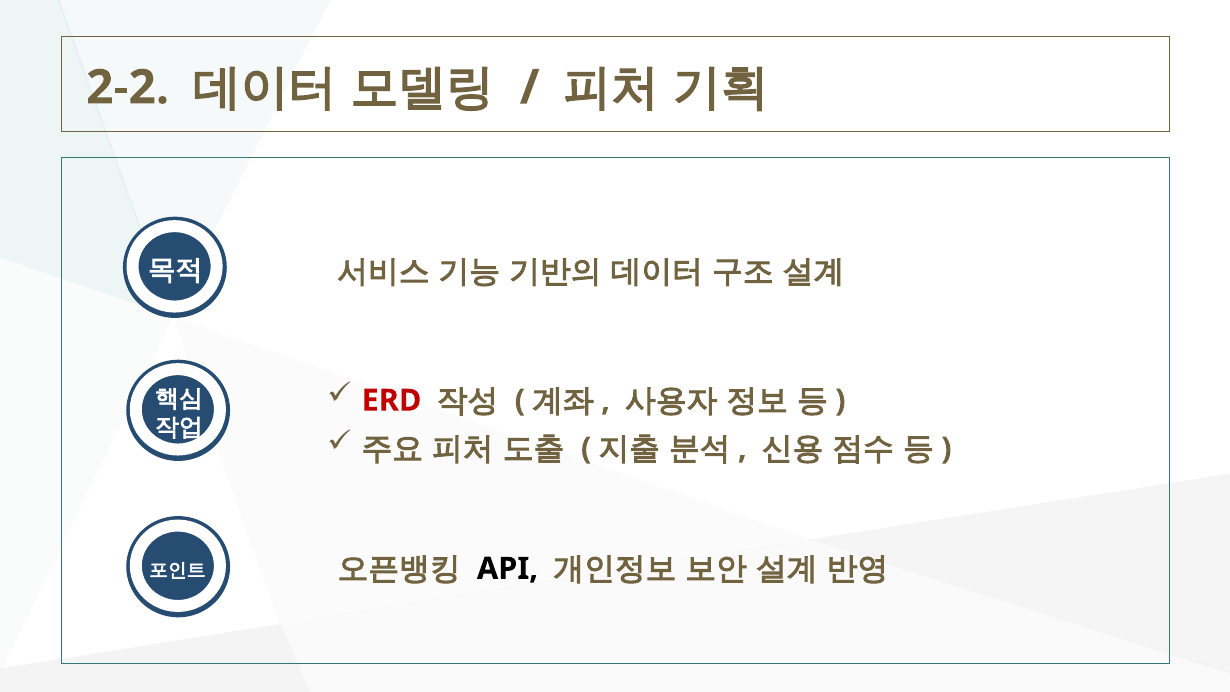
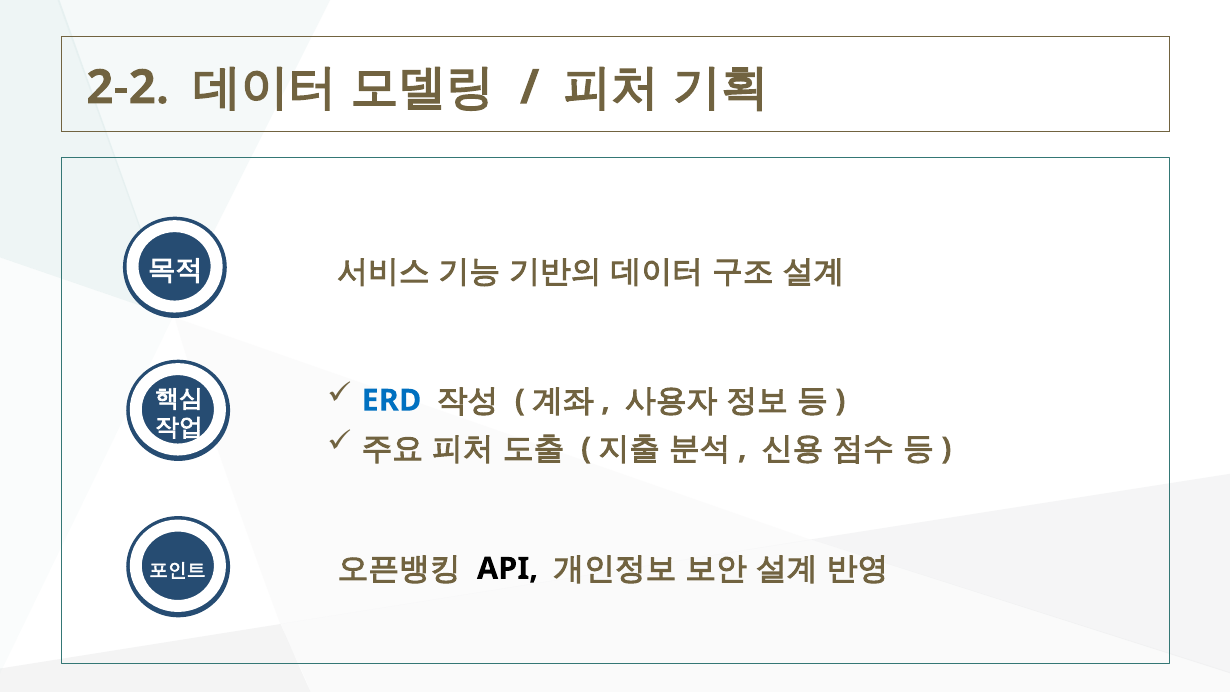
ERD colour: red -> blue
